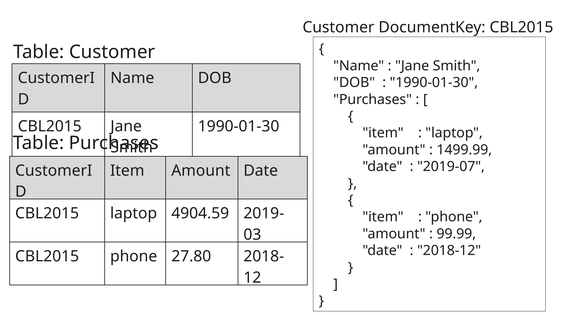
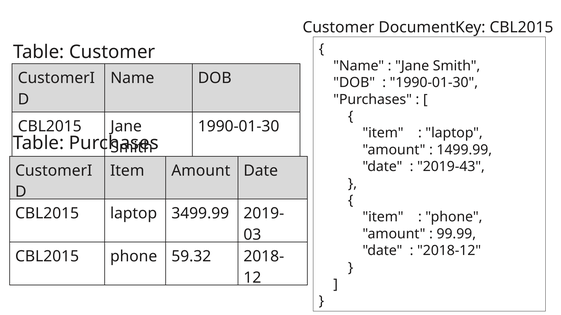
2019-07: 2019-07 -> 2019-43
4904.59: 4904.59 -> 3499.99
27.80: 27.80 -> 59.32
